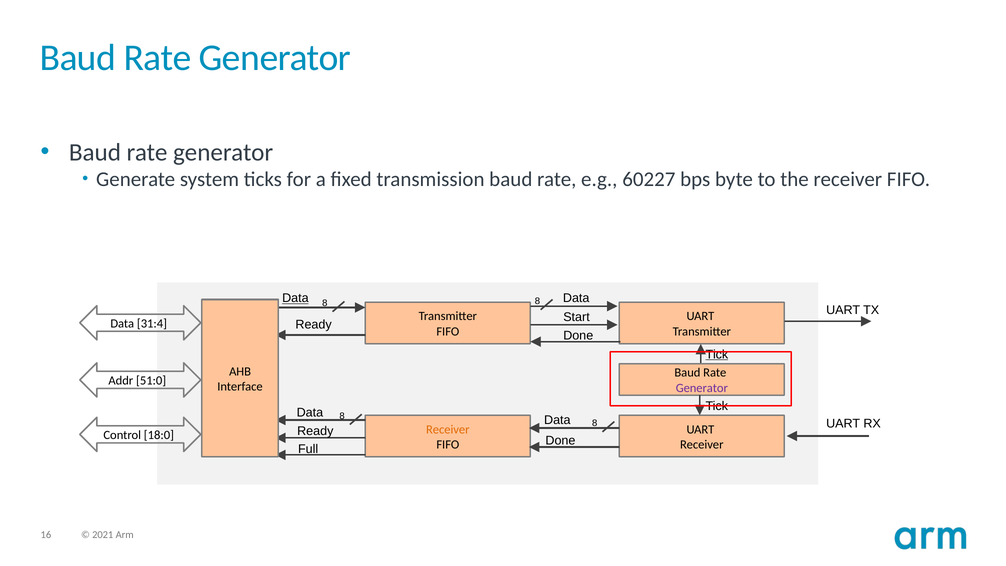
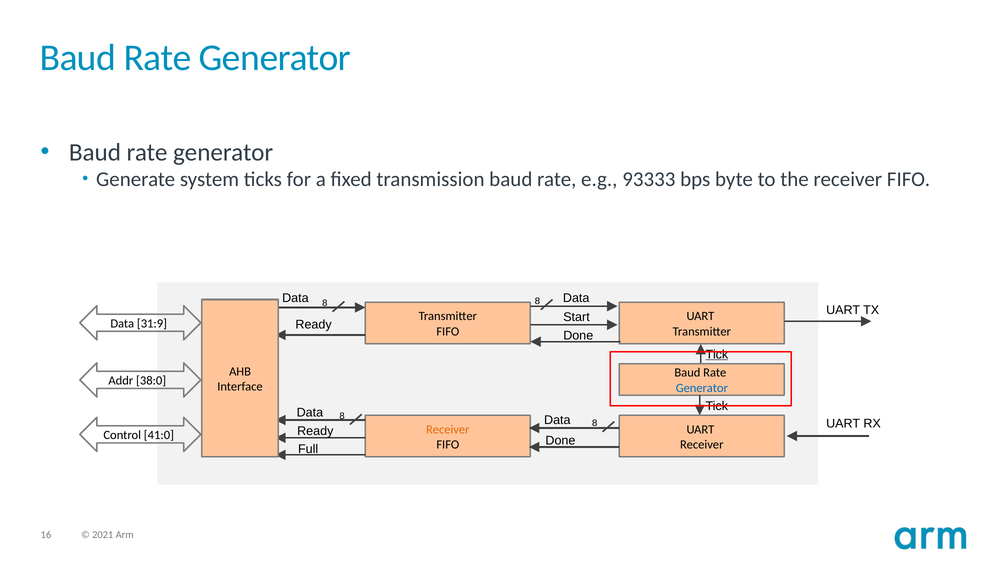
60227: 60227 -> 93333
Data at (295, 298) underline: present -> none
31:4: 31:4 -> 31:9
51:0: 51:0 -> 38:0
Generator at (702, 388) colour: purple -> blue
18:0: 18:0 -> 41:0
